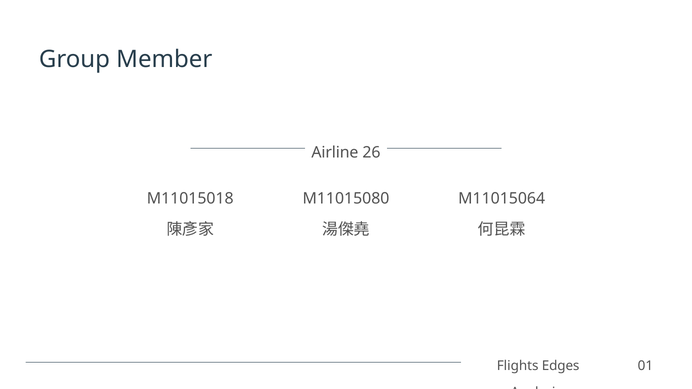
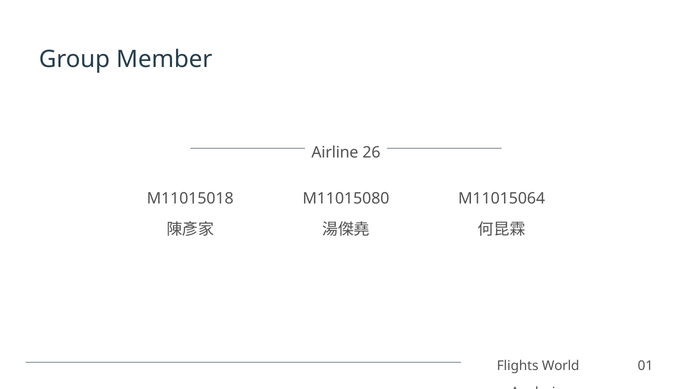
Edges: Edges -> World
